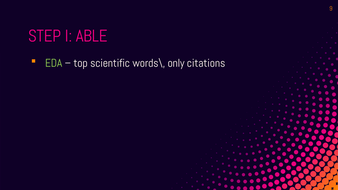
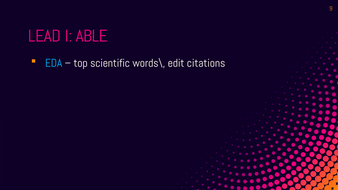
STEP: STEP -> LEAD
EDA colour: light green -> light blue
only: only -> edit
